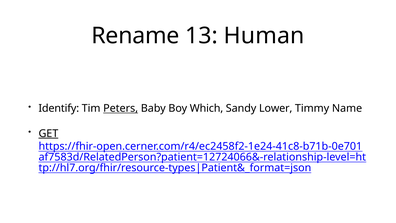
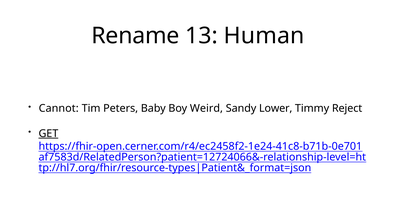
Identify: Identify -> Cannot
Peters underline: present -> none
Which: Which -> Weird
Name: Name -> Reject
